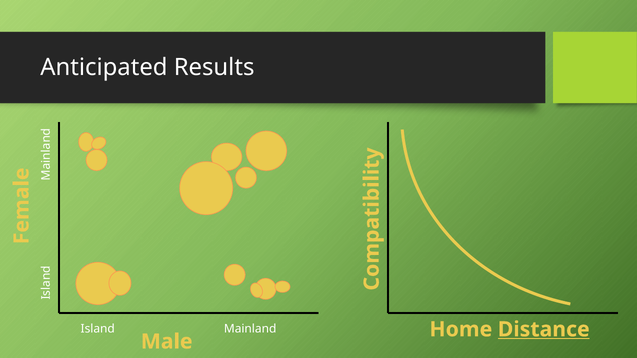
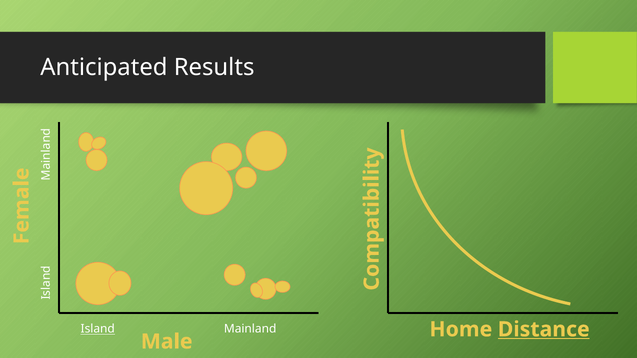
Island underline: none -> present
